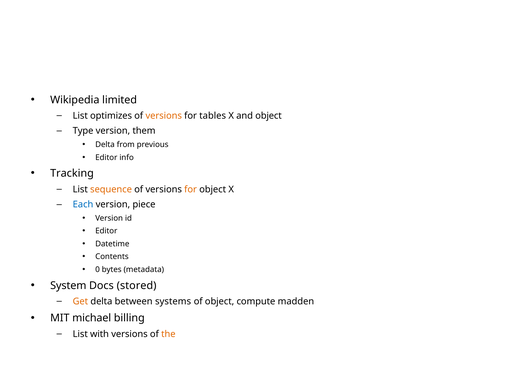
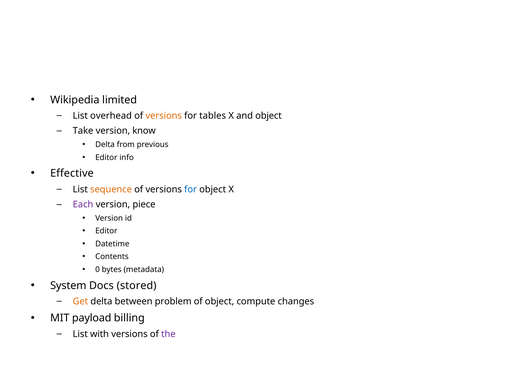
optimizes: optimizes -> overhead
Type: Type -> Take
them: them -> know
Tracking: Tracking -> Effective
for at (191, 189) colour: orange -> blue
Each colour: blue -> purple
systems: systems -> problem
madden: madden -> changes
michael: michael -> payload
the colour: orange -> purple
